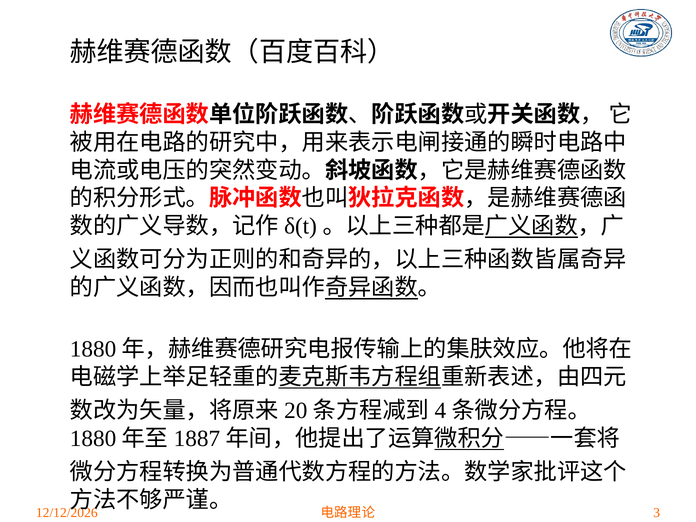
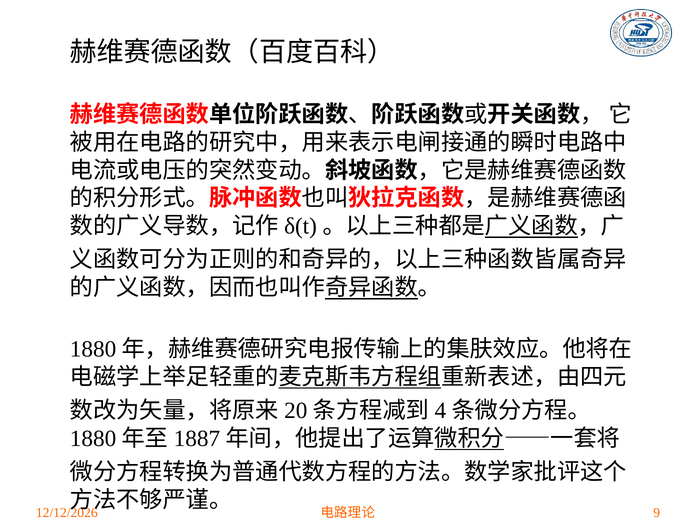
3: 3 -> 9
